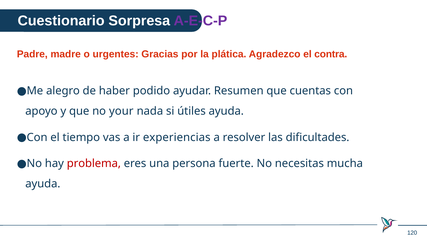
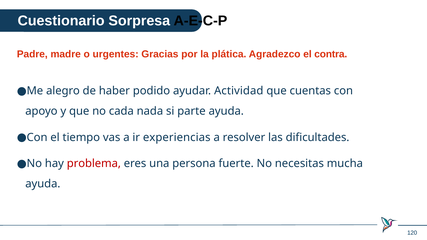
A-E-C-P colour: purple -> black
Resumen: Resumen -> Actividad
your: your -> cada
útiles: útiles -> parte
